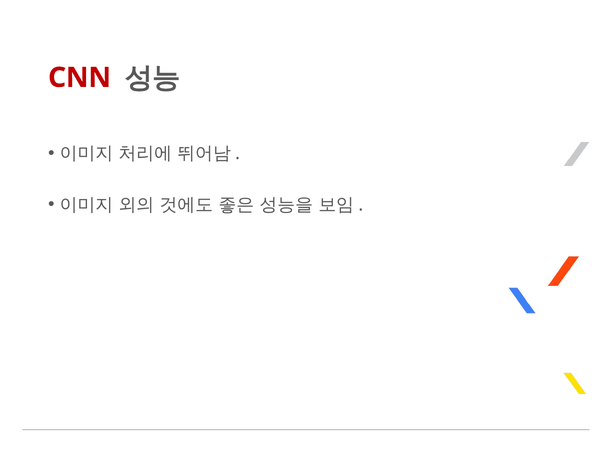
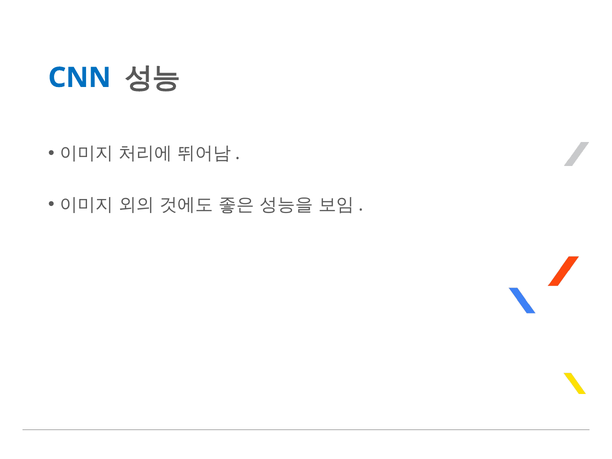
CNN colour: red -> blue
